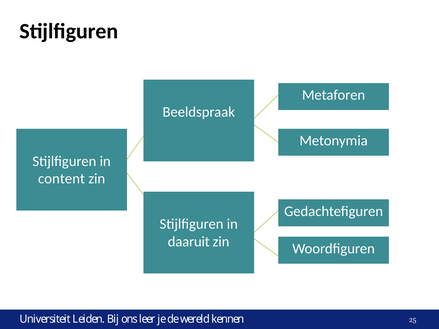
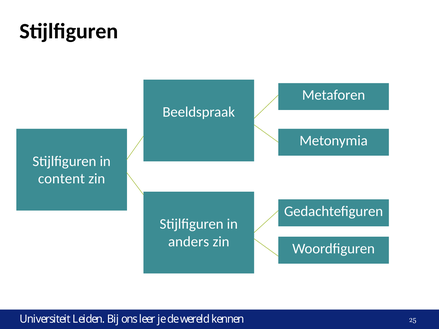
daaruit: daaruit -> anders
